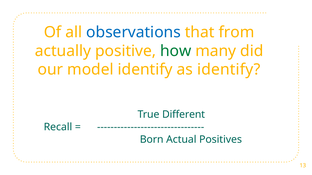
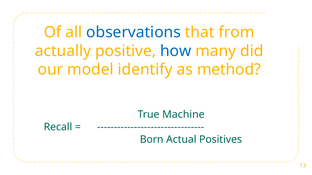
how colour: green -> blue
as identify: identify -> method
Different: Different -> Machine
